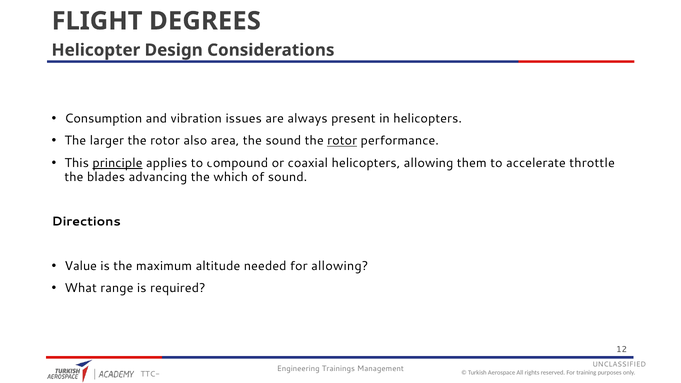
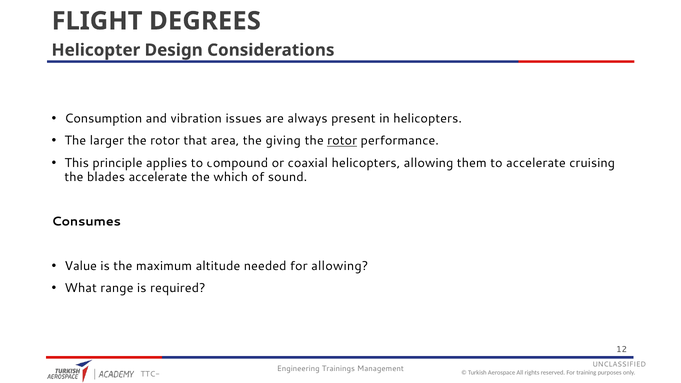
also: also -> that
the sound: sound -> giving
principle underline: present -> none
throttle: throttle -> cruising
blades advancing: advancing -> accelerate
Directions: Directions -> Consumes
